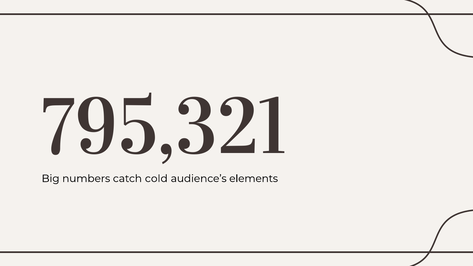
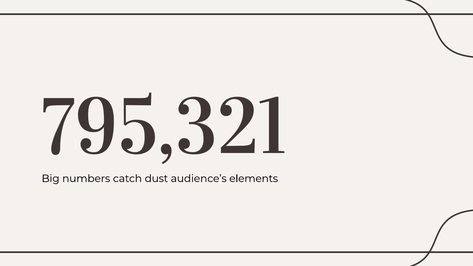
cold: cold -> dust
